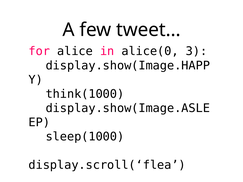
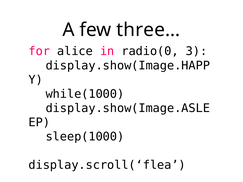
tweet…: tweet… -> three…
alice(0: alice(0 -> radio(0
think(1000: think(1000 -> while(1000
